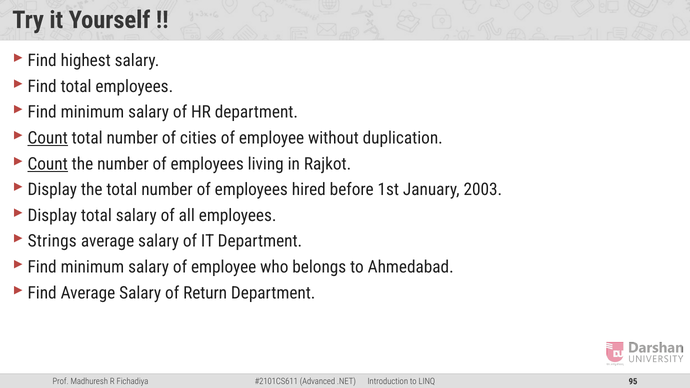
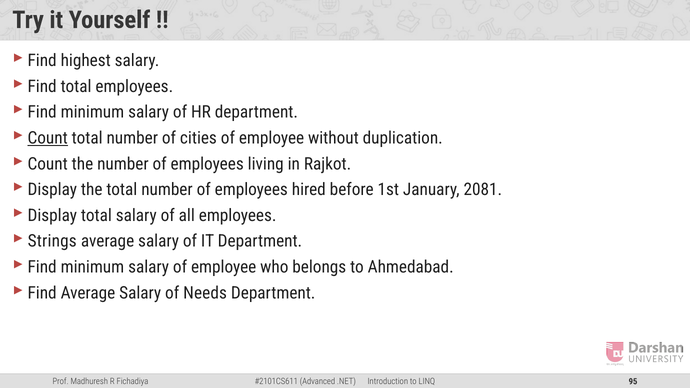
Count at (48, 164) underline: present -> none
2003: 2003 -> 2081
Return: Return -> Needs
